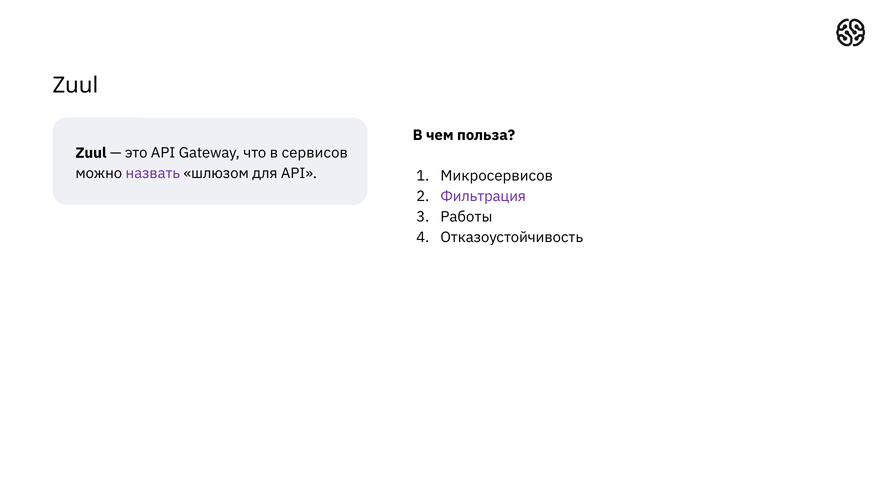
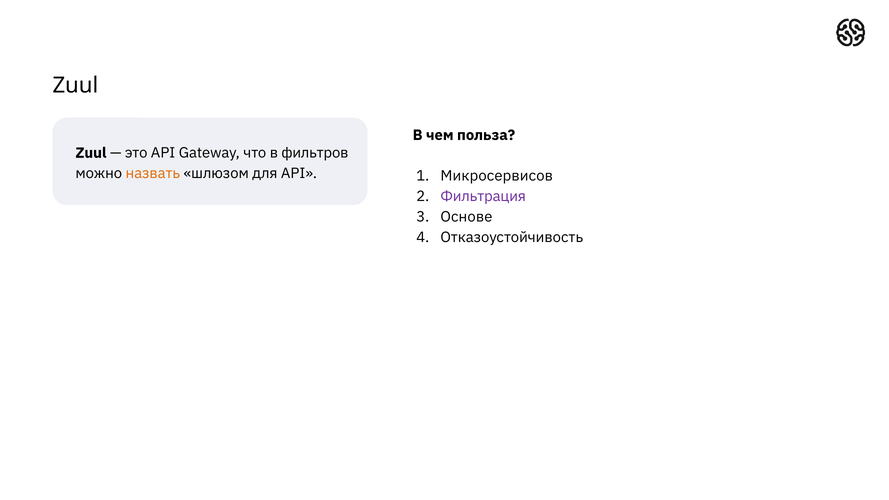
сервисов: сервисов -> фильтров
назвать colour: purple -> orange
Работы: Работы -> Основе
